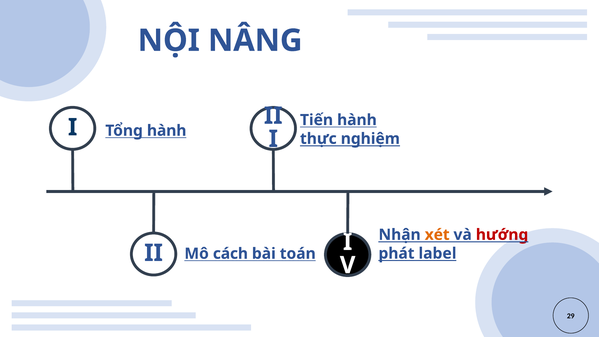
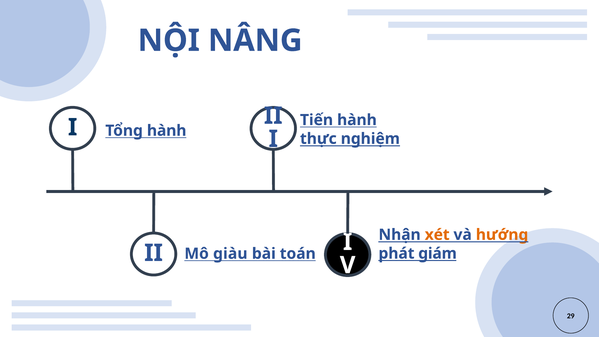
hướng colour: red -> orange
label: label -> giám
cách: cách -> giàu
